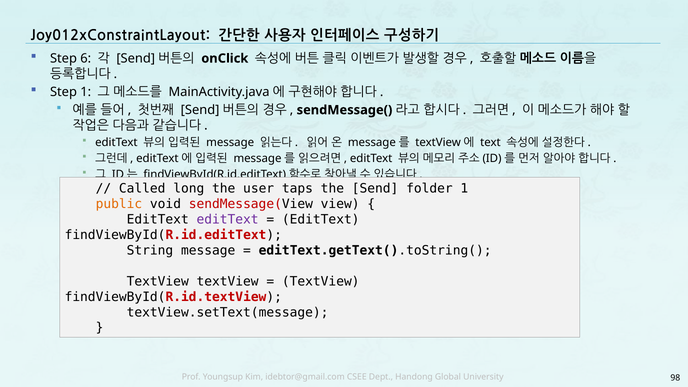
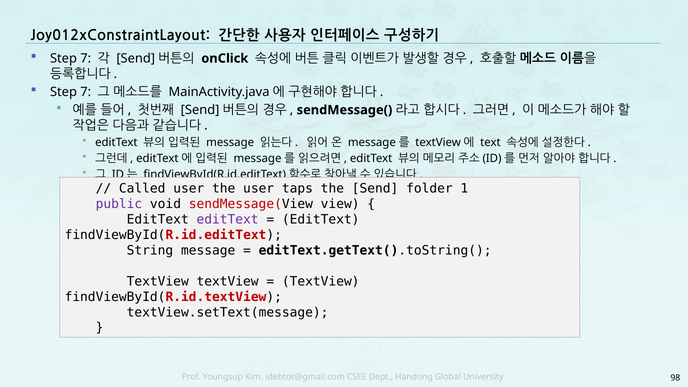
6 at (86, 58): 6 -> 7
1 at (86, 92): 1 -> 7
Called long: long -> user
public colour: orange -> purple
